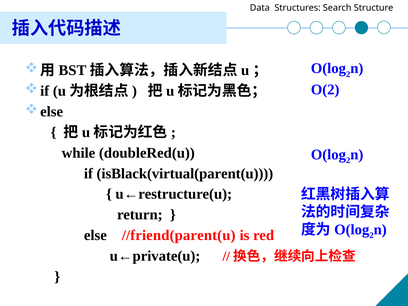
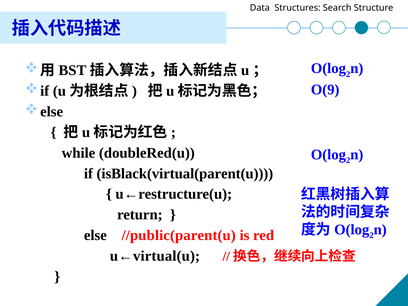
O(2: O(2 -> O(9
//friend(parent(u: //friend(parent(u -> //public(parent(u
u←private(u: u←private(u -> u←virtual(u
